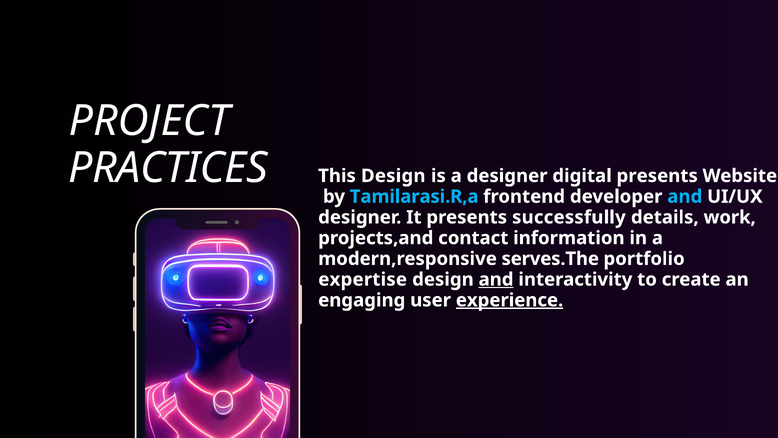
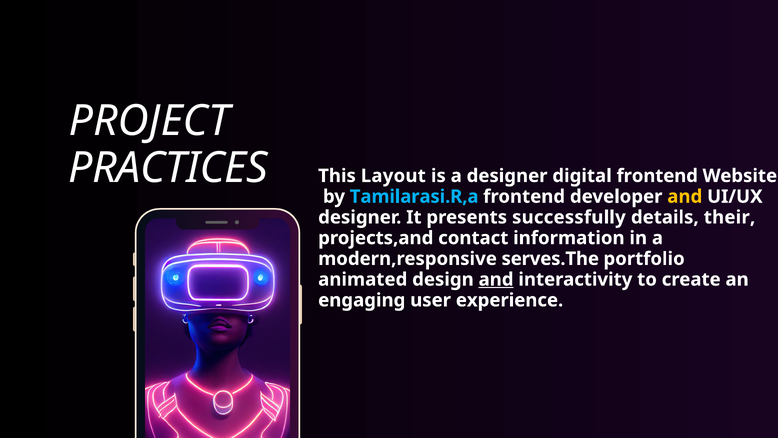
This Design: Design -> Layout
digital presents: presents -> frontend
and at (685, 196) colour: light blue -> yellow
work: work -> their
expertise: expertise -> animated
experience underline: present -> none
